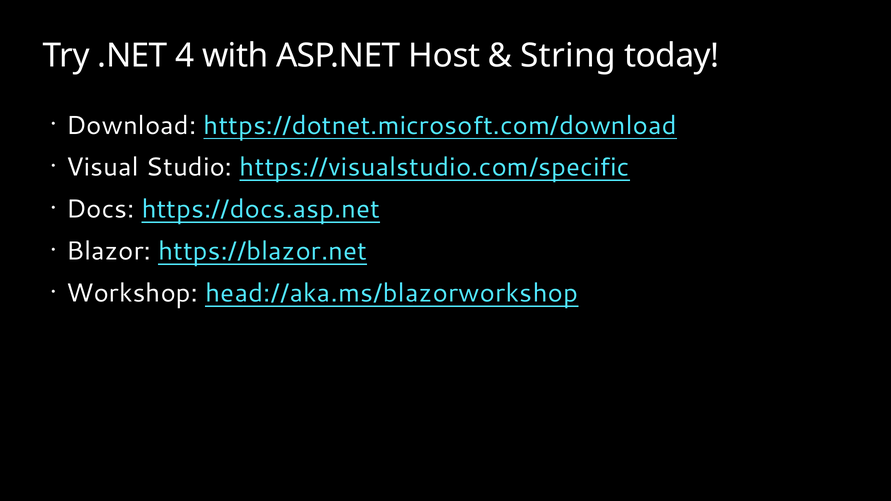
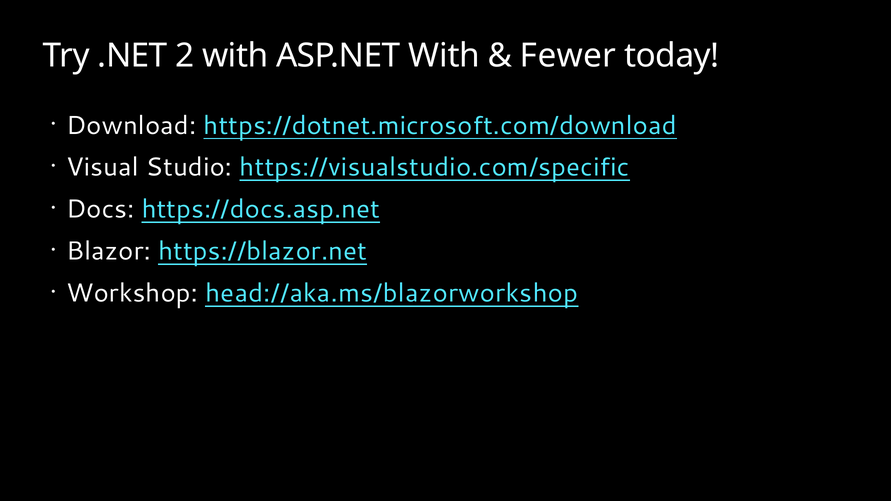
4: 4 -> 2
ASP.NET Host: Host -> With
String: String -> Fewer
